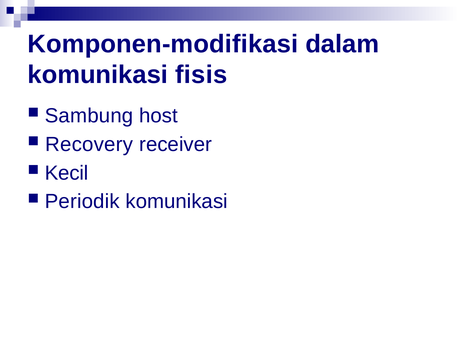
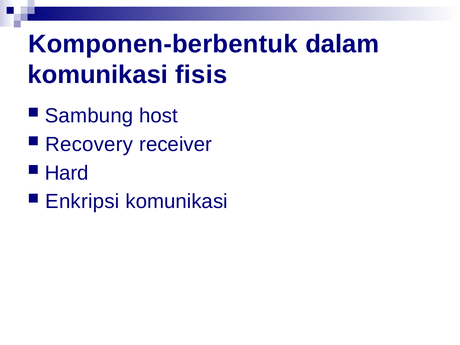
Komponen-modifikasi: Komponen-modifikasi -> Komponen-berbentuk
Kecil: Kecil -> Hard
Periodik: Periodik -> Enkripsi
